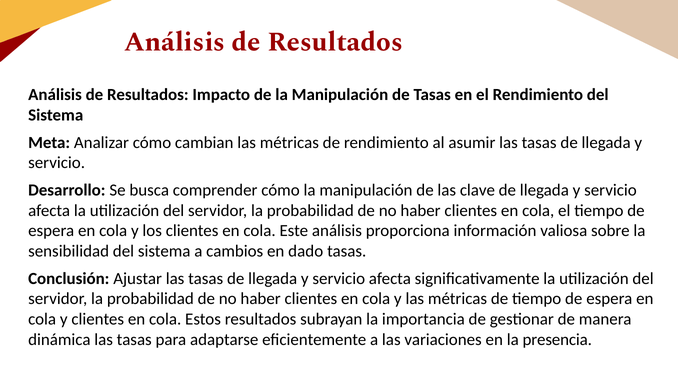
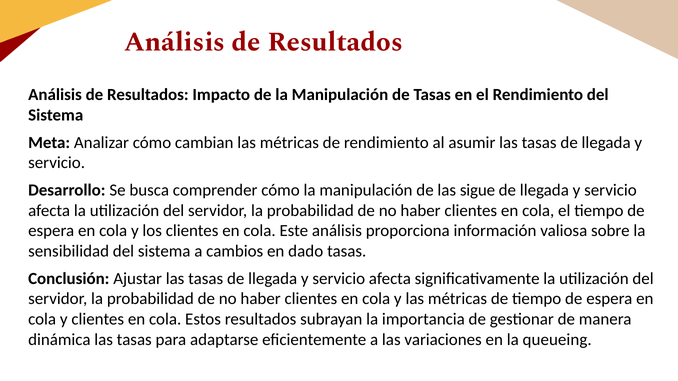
clave: clave -> sigue
presencia: presencia -> queueing
